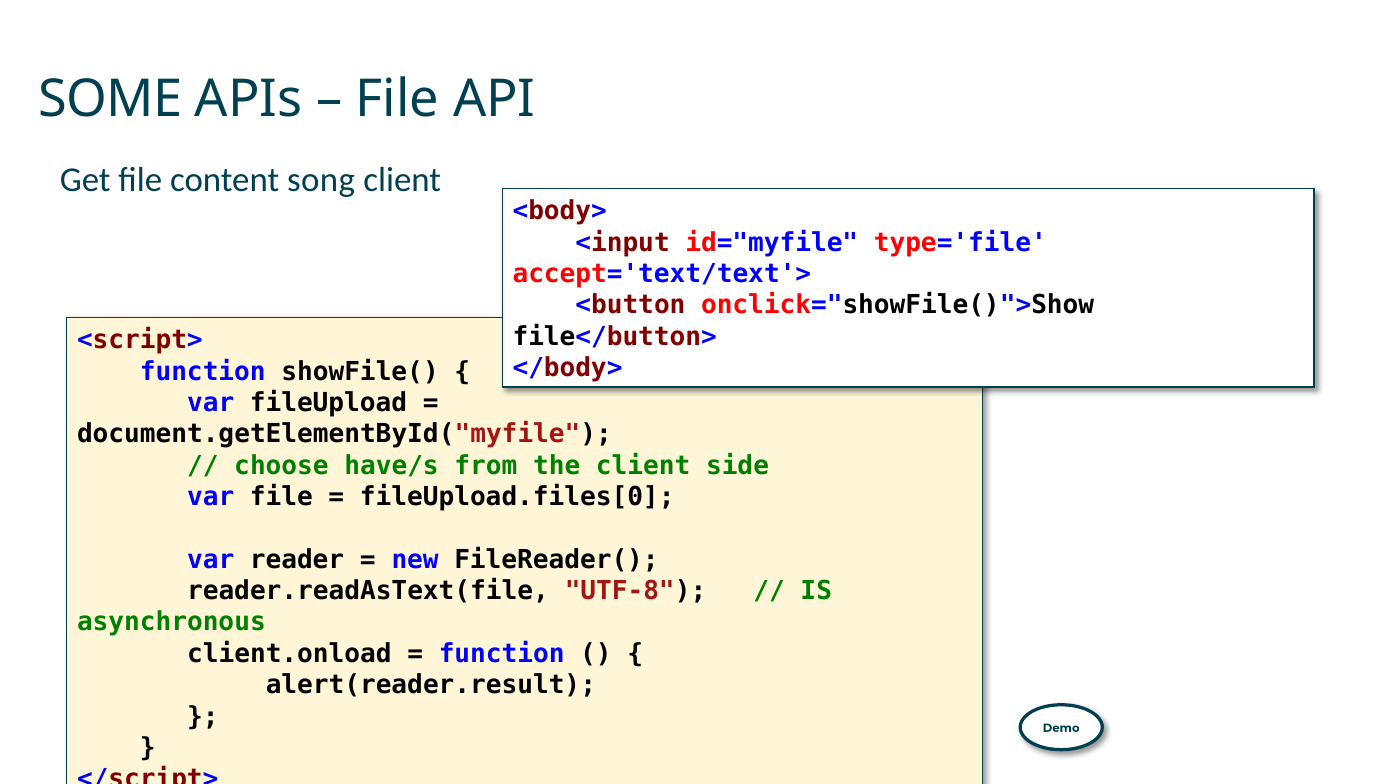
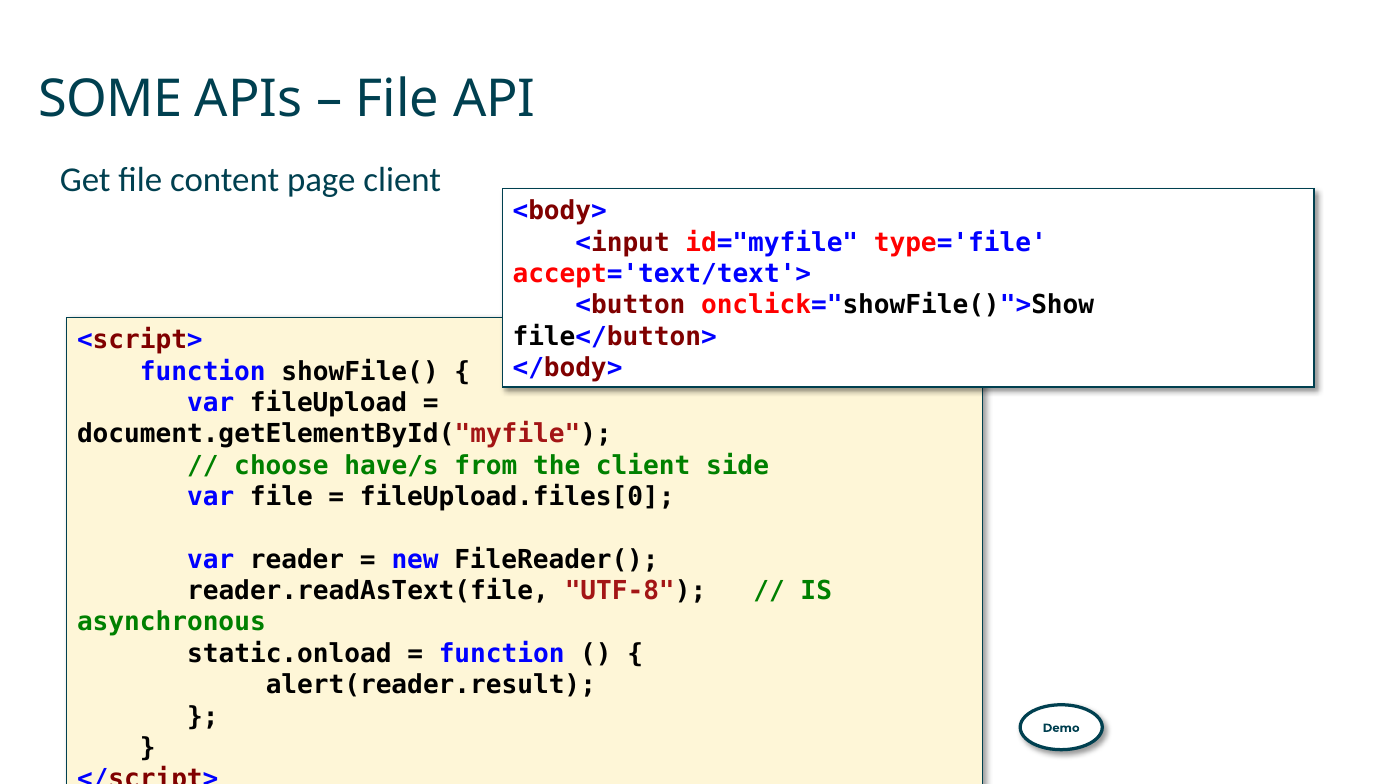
song: song -> page
client.onload: client.onload -> static.onload
